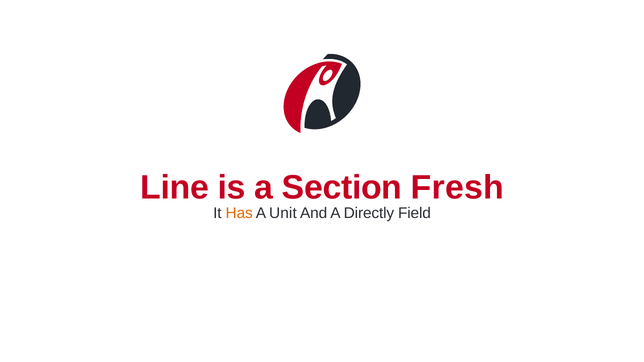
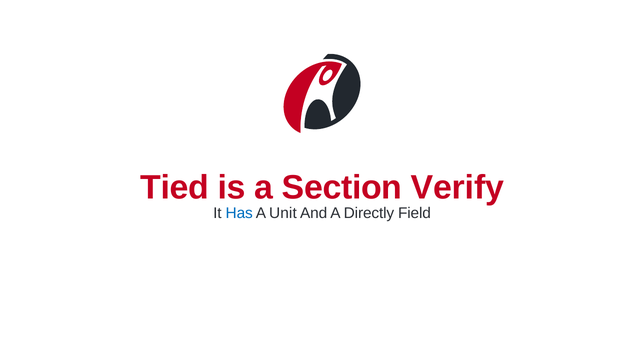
Line: Line -> Tied
Fresh: Fresh -> Verify
Has colour: orange -> blue
